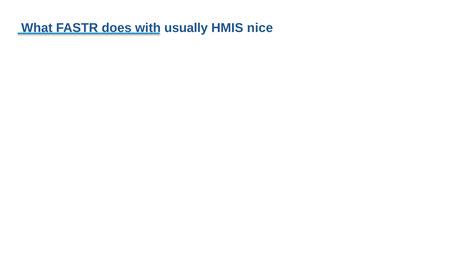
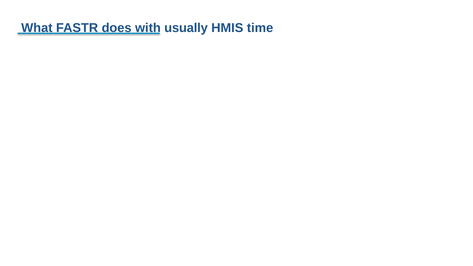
nice: nice -> time
